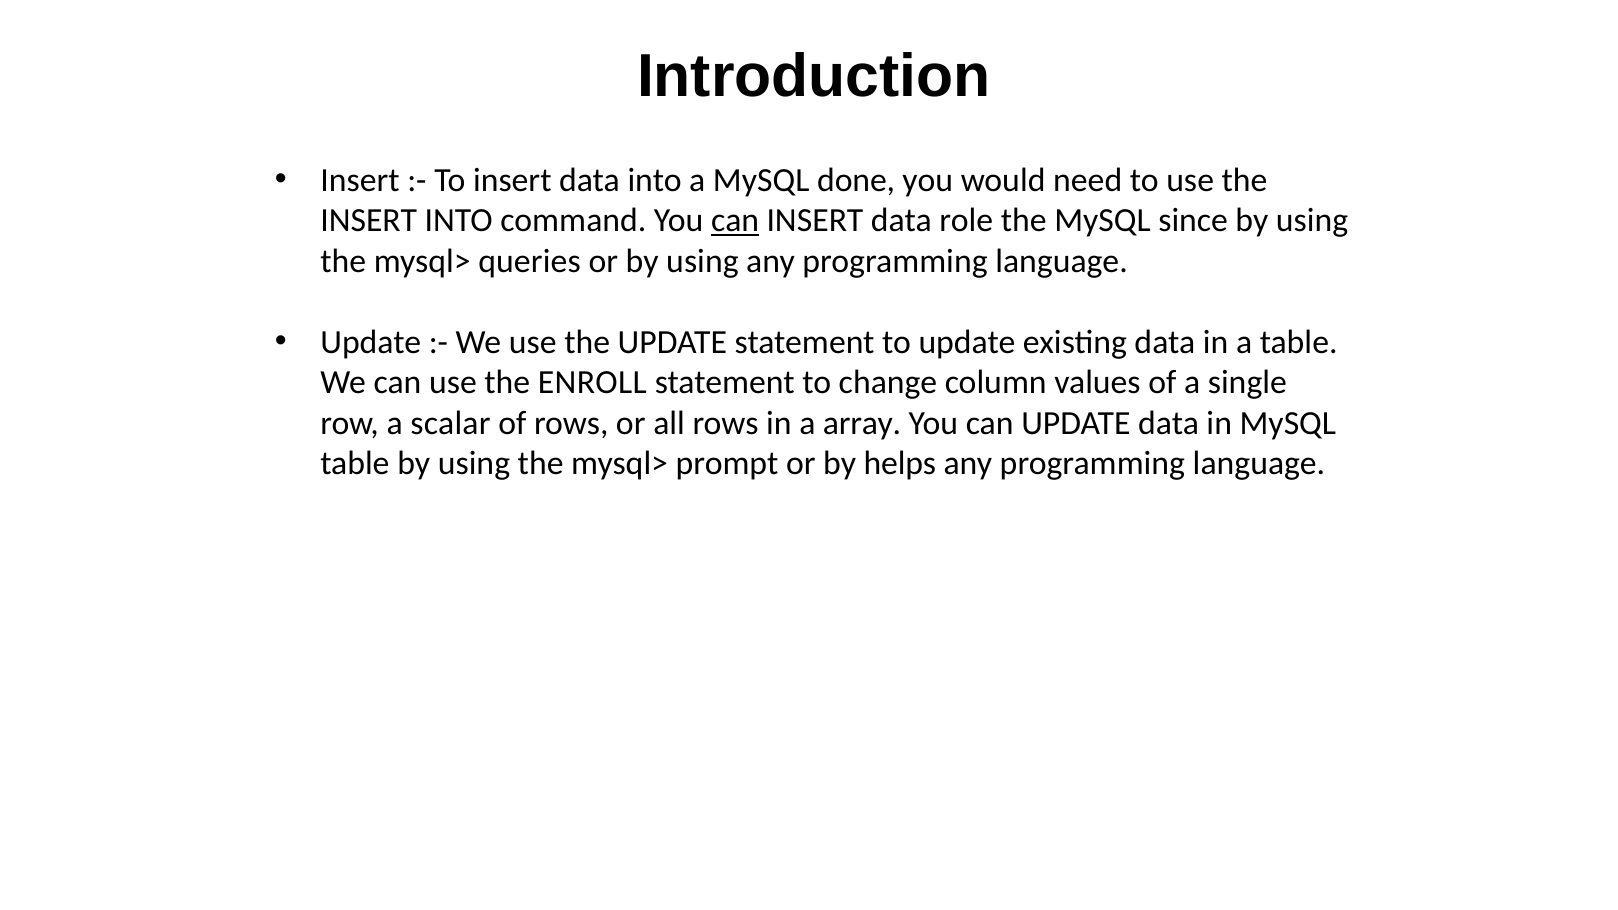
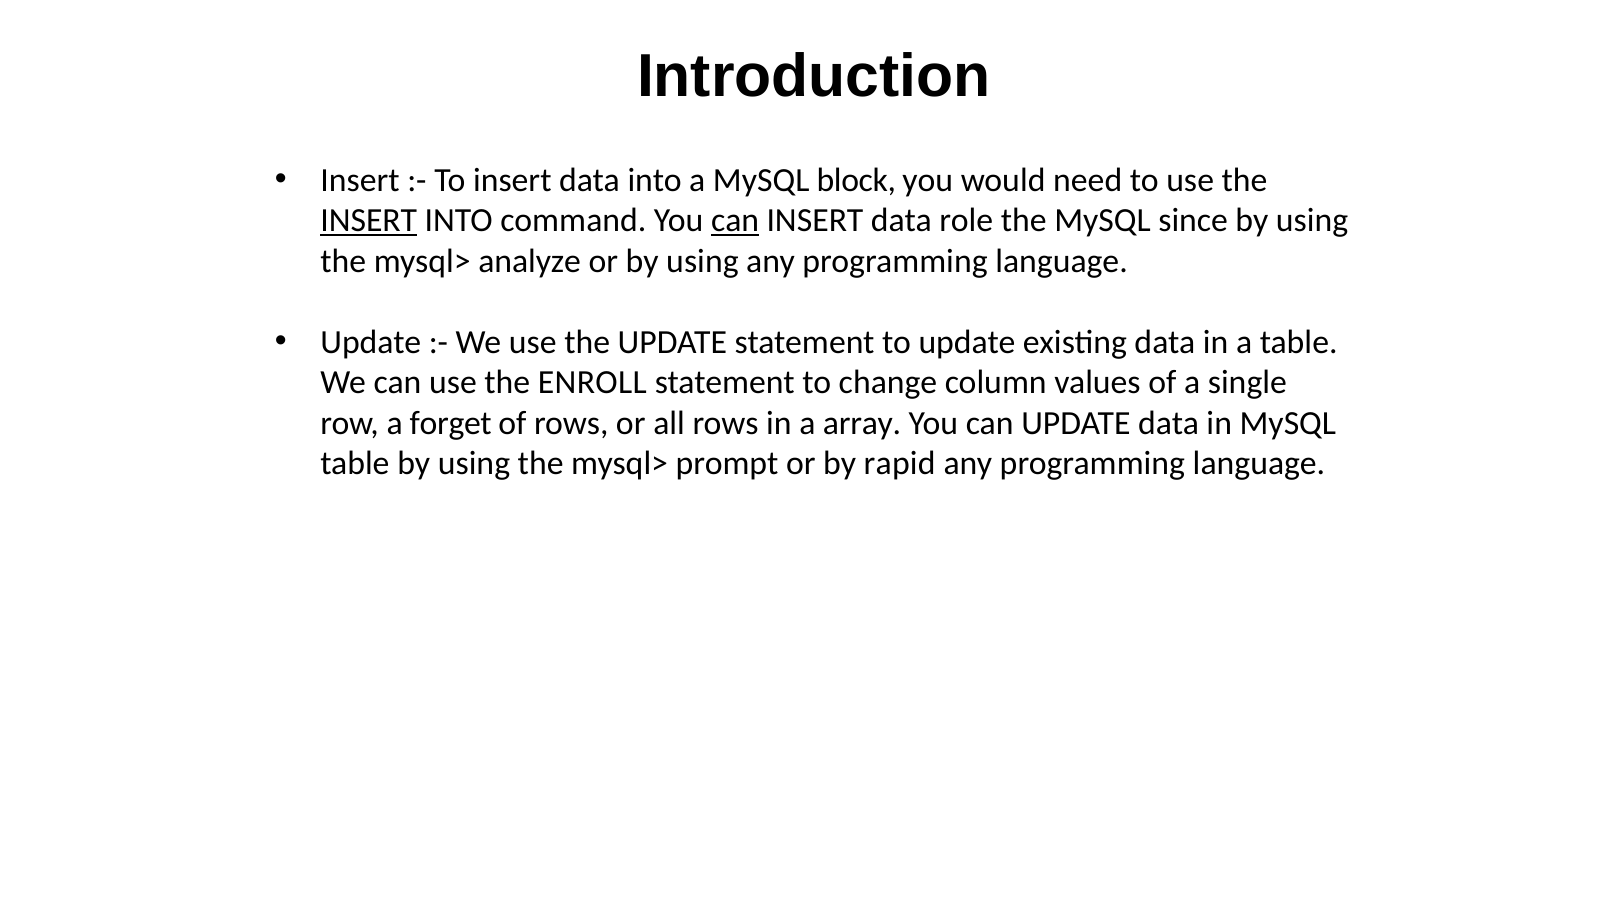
done: done -> block
INSERT at (369, 221) underline: none -> present
queries: queries -> analyze
scalar: scalar -> forget
helps: helps -> rapid
